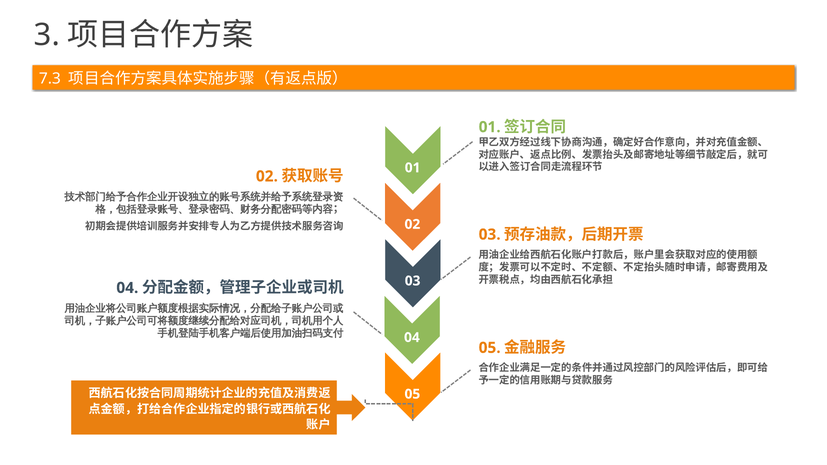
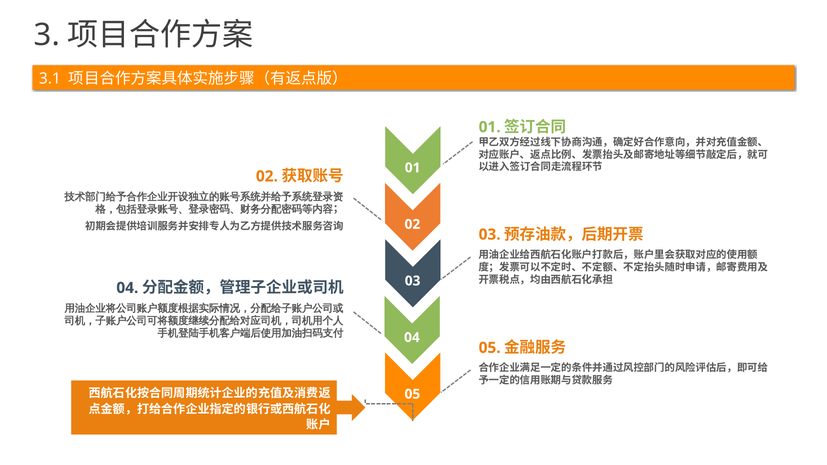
7.3: 7.3 -> 3.1
